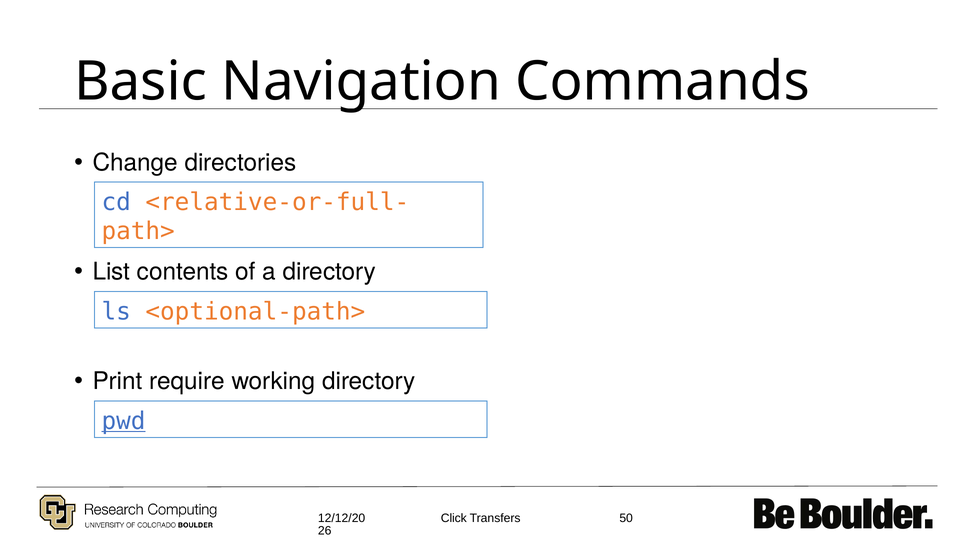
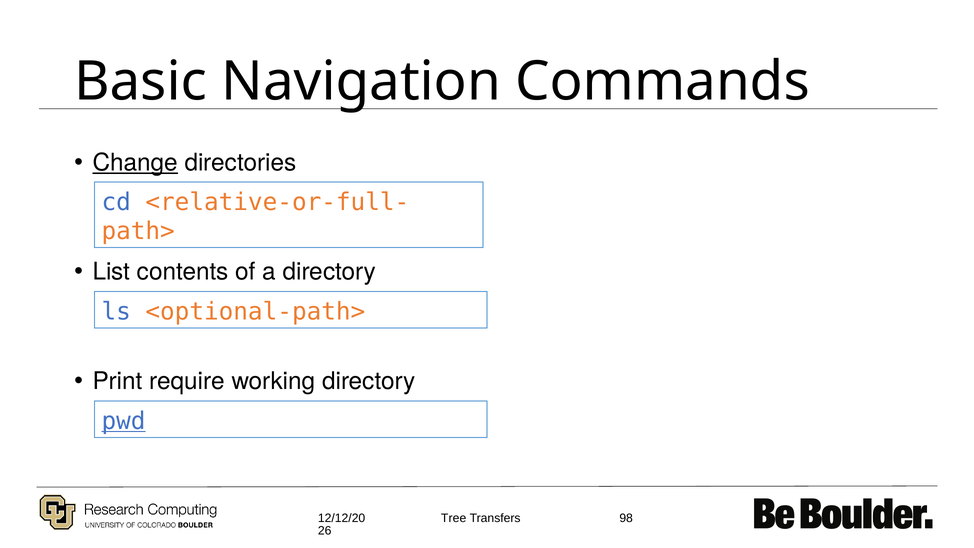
Change underline: none -> present
Click: Click -> Tree
50: 50 -> 98
